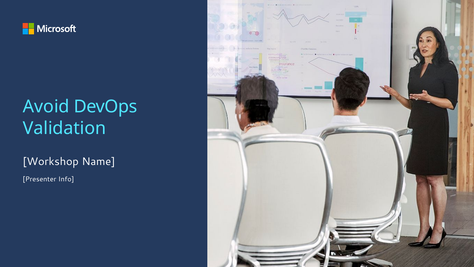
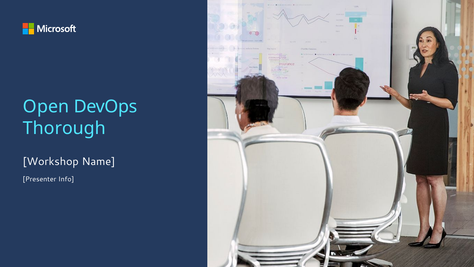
Avoid: Avoid -> Open
Validation: Validation -> Thorough
